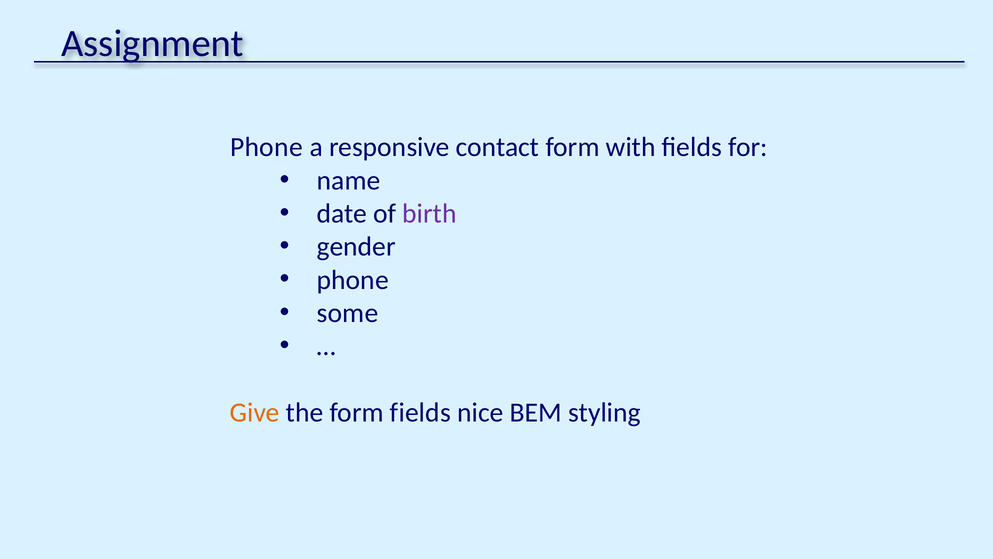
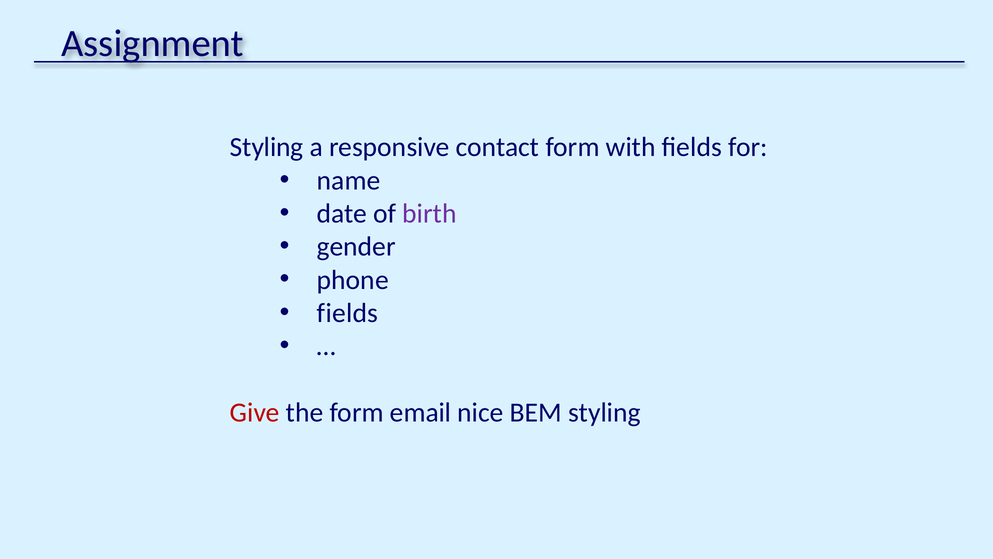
Phone at (267, 147): Phone -> Styling
some at (348, 313): some -> fields
Give colour: orange -> red
form fields: fields -> email
